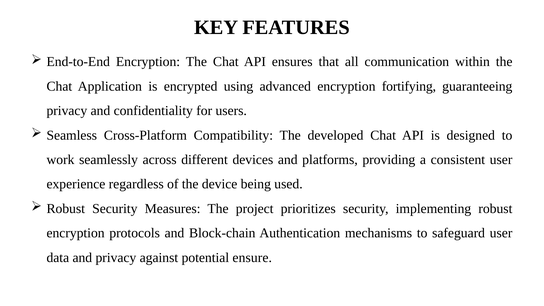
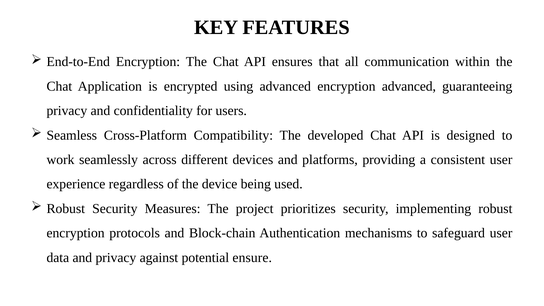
encryption fortifying: fortifying -> advanced
